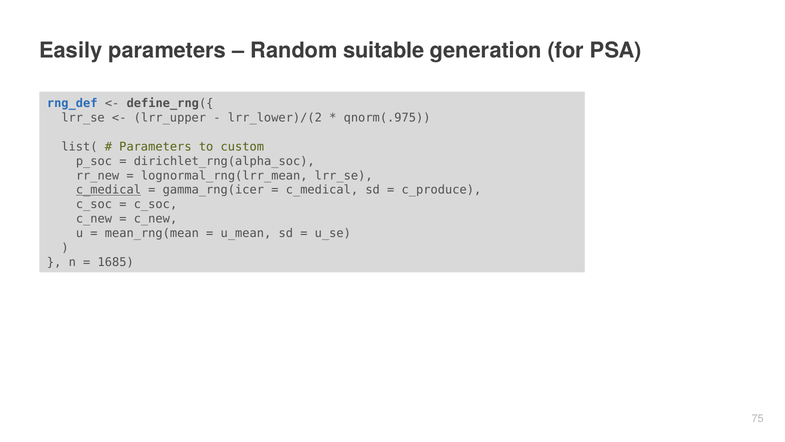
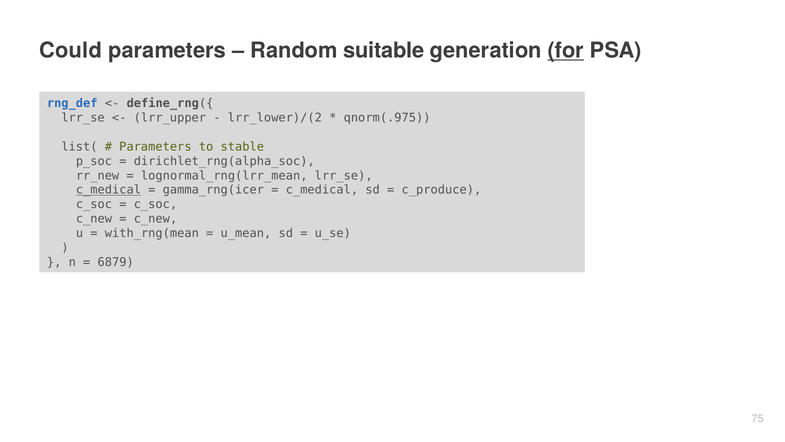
Easily: Easily -> Could
for underline: none -> present
custom: custom -> stable
mean_rng(mean: mean_rng(mean -> with_rng(mean
1685: 1685 -> 6879
